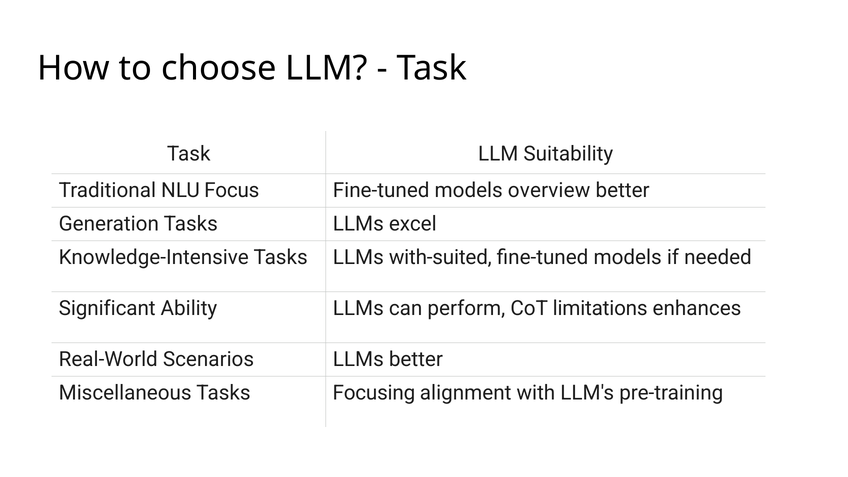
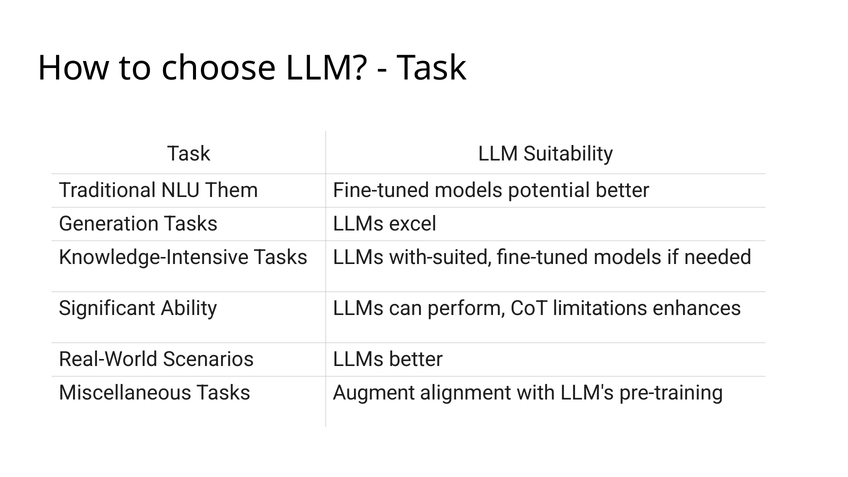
Focus: Focus -> Them
overview: overview -> potential
Focusing: Focusing -> Augment
